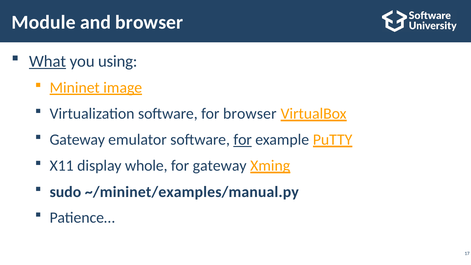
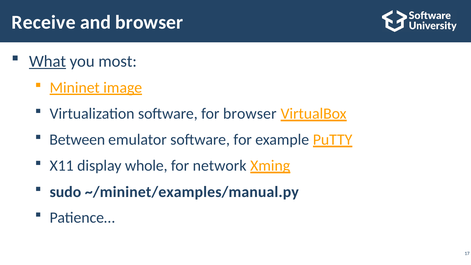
Module: Module -> Receive
using: using -> most
Gateway at (77, 140): Gateway -> Between
for at (243, 140) underline: present -> none
for gateway: gateway -> network
